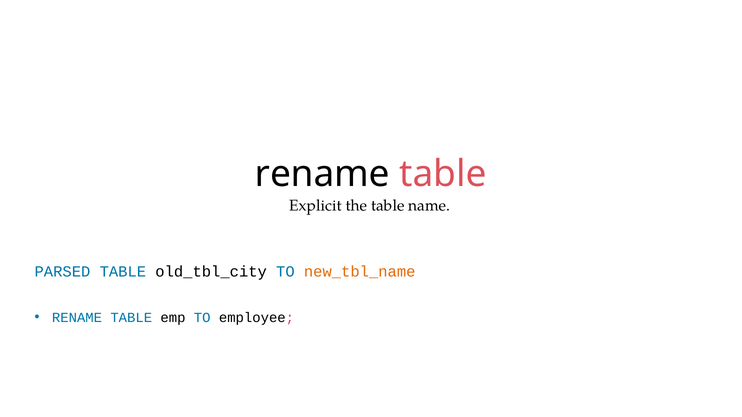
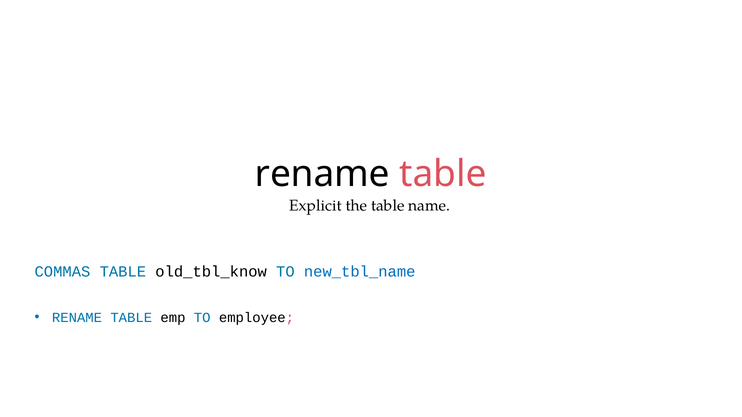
PARSED: PARSED -> COMMAS
old_tbl_city: old_tbl_city -> old_tbl_know
new_tbl_name colour: orange -> blue
